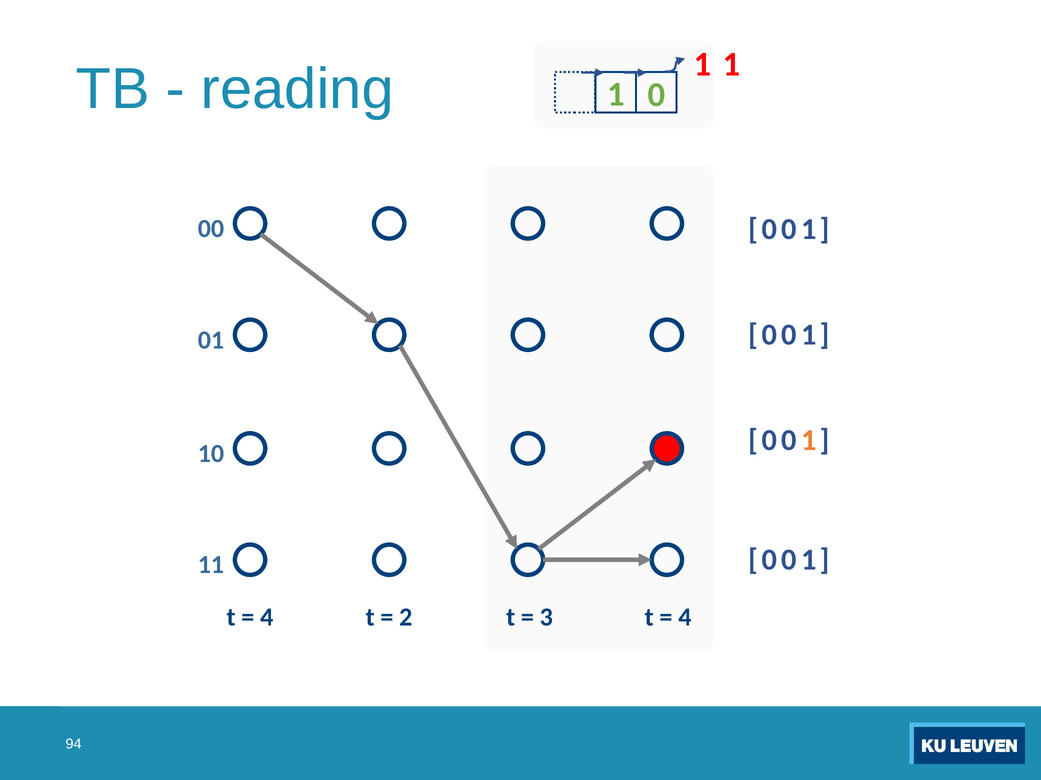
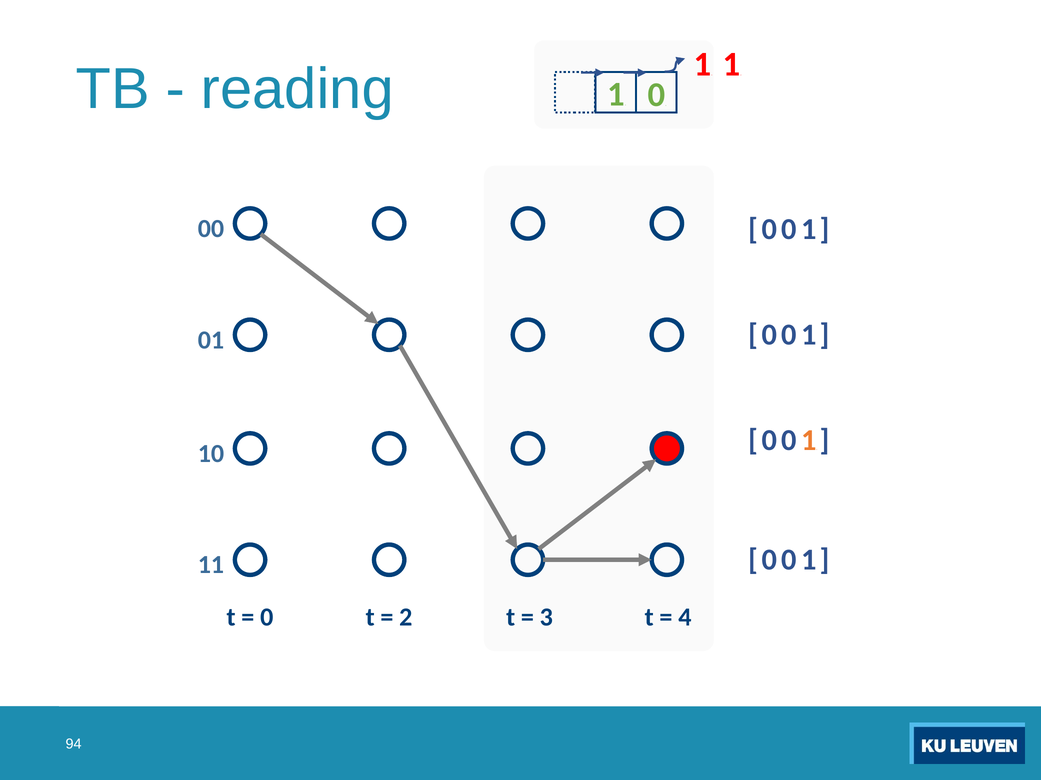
4 at (267, 618): 4 -> 0
